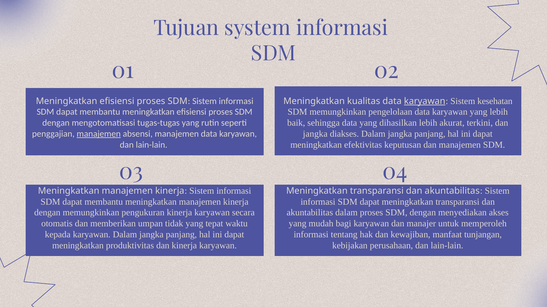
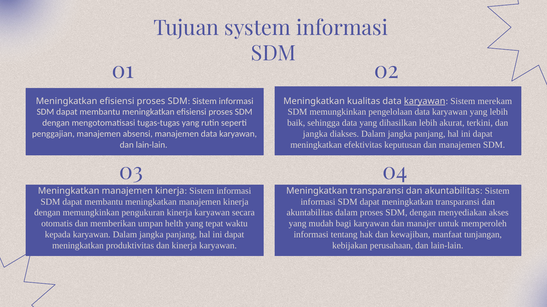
kesehatan: kesehatan -> merekam
manajemen at (99, 134) underline: present -> none
tidak: tidak -> helth
